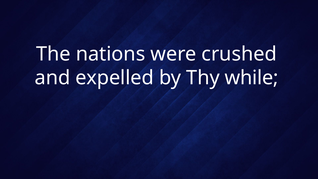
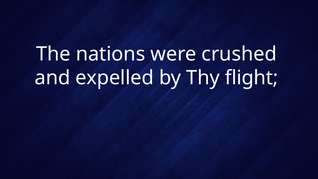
while: while -> flight
